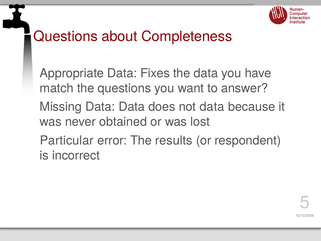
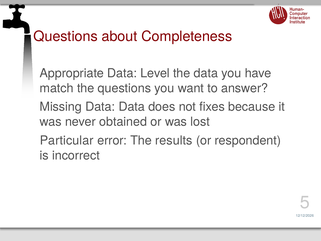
Fixes: Fixes -> Level
not data: data -> fixes
